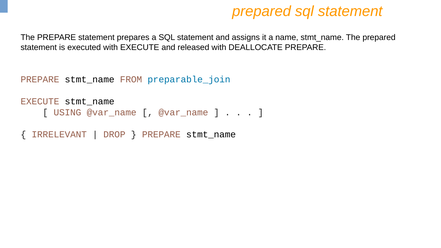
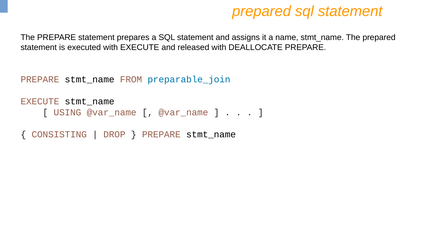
IRRELEVANT: IRRELEVANT -> CONSISTING
